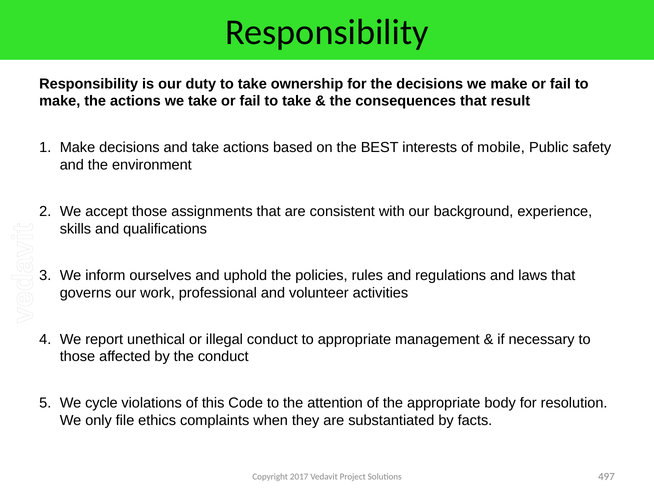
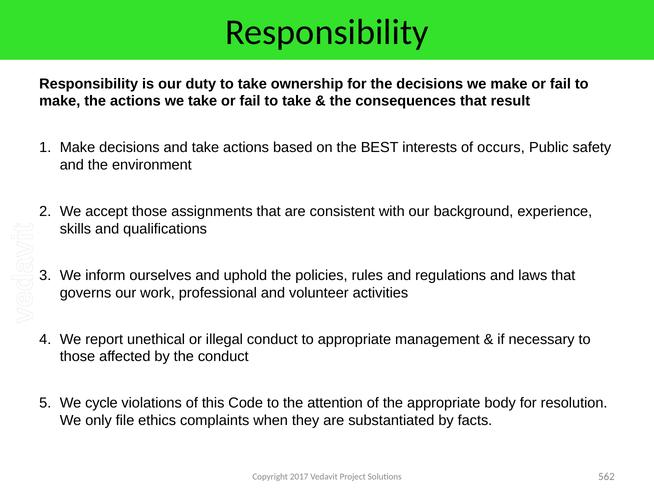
mobile: mobile -> occurs
497: 497 -> 562
